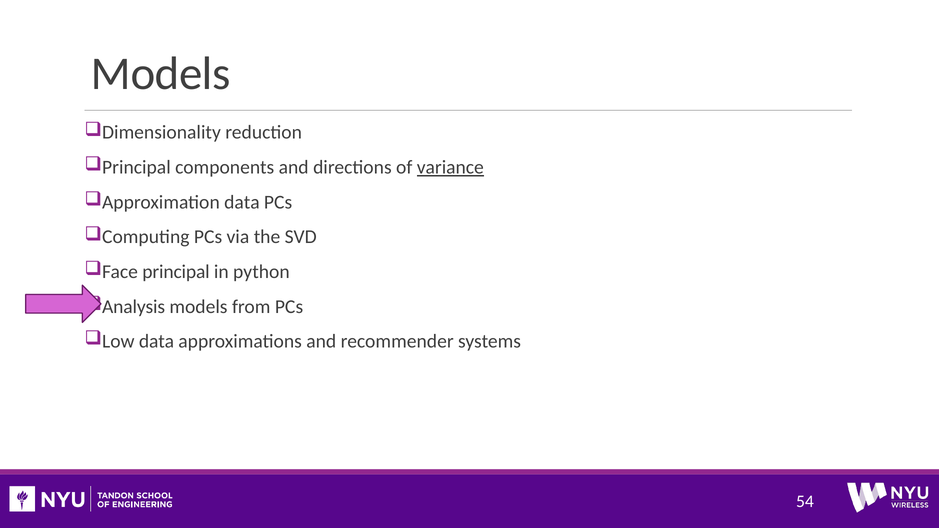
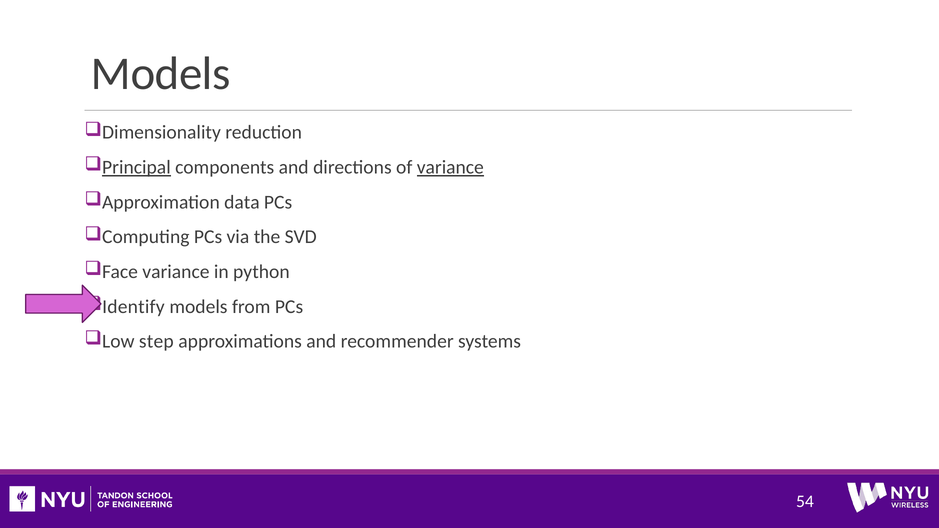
Principal at (136, 167) underline: none -> present
Face principal: principal -> variance
Analysis: Analysis -> Identify
Low data: data -> step
